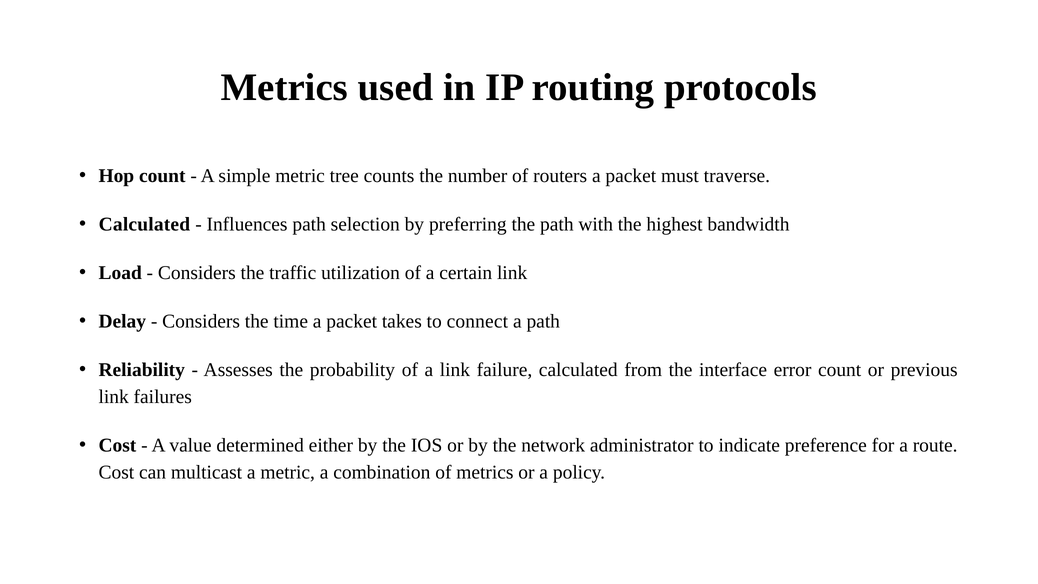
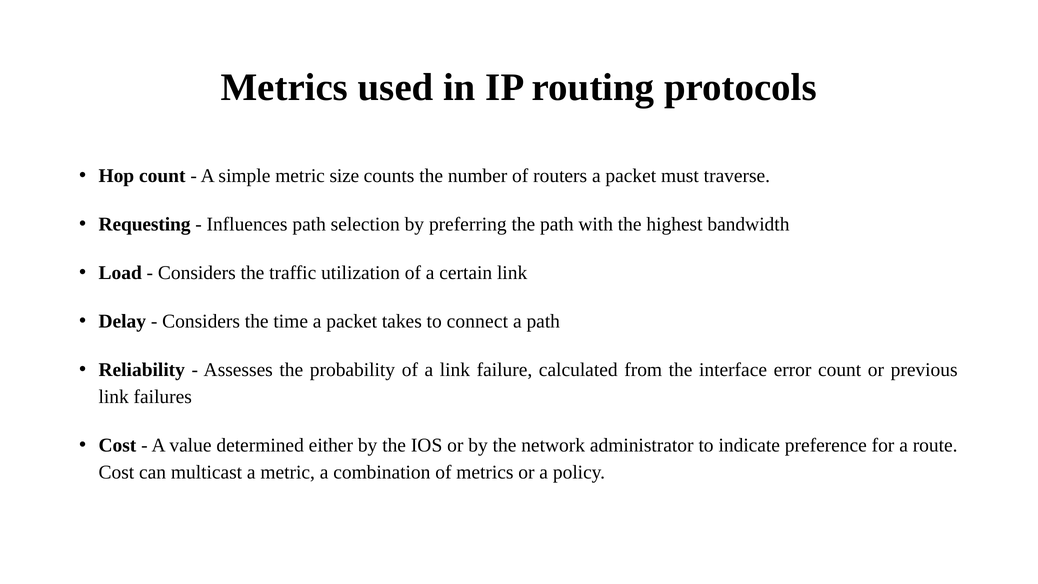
tree: tree -> size
Calculated at (144, 224): Calculated -> Requesting
